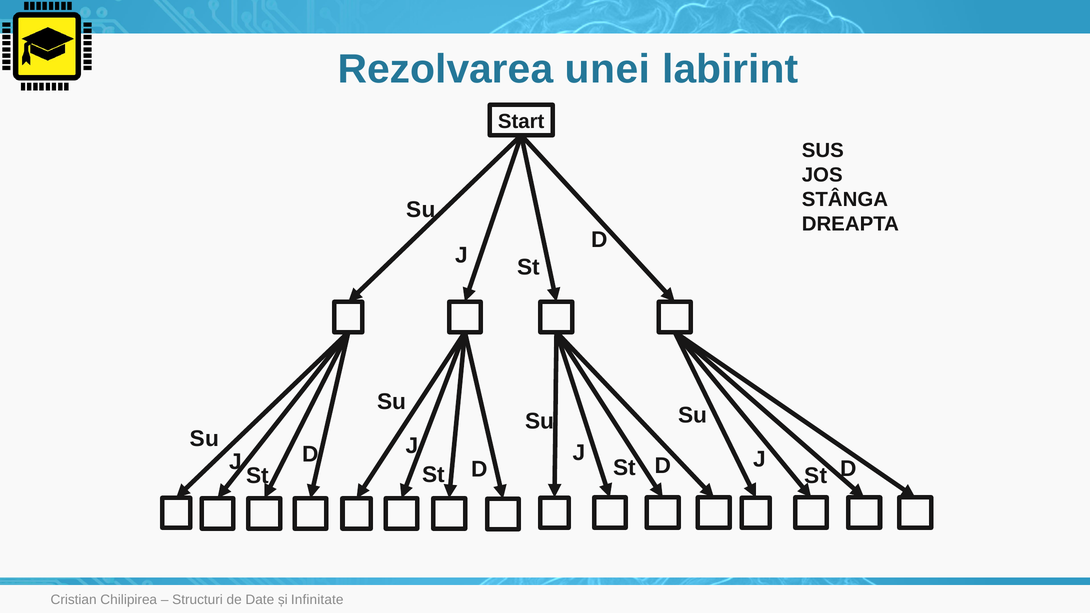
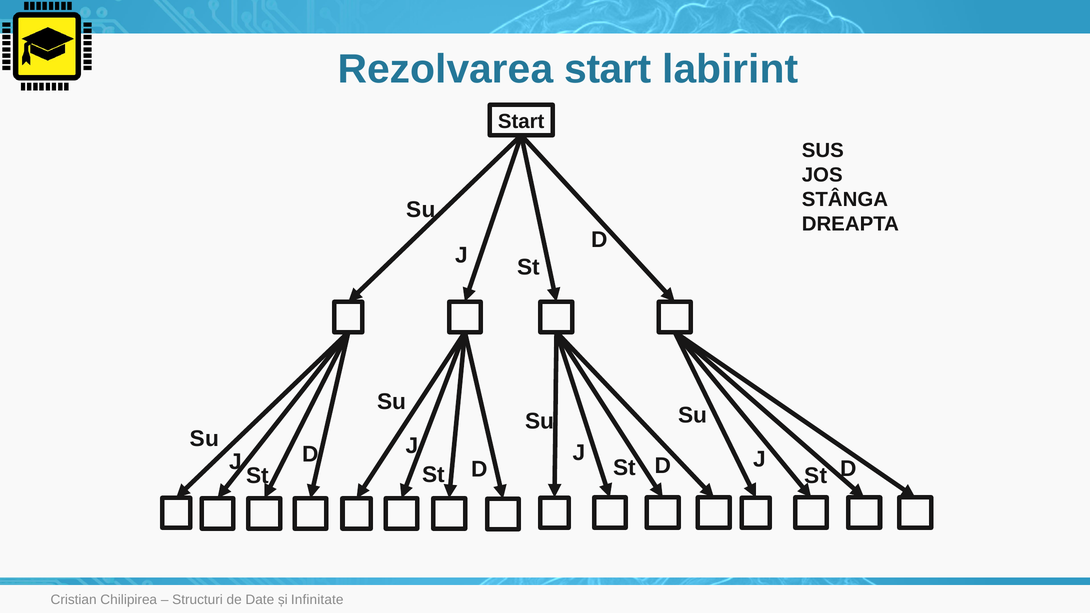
Rezolvarea unei: unei -> start
